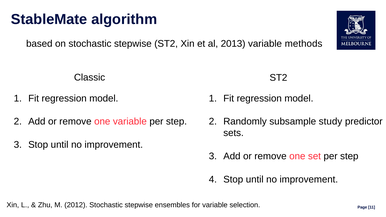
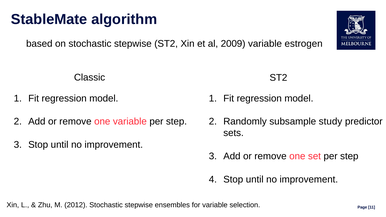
2013: 2013 -> 2009
methods: methods -> estrogen
